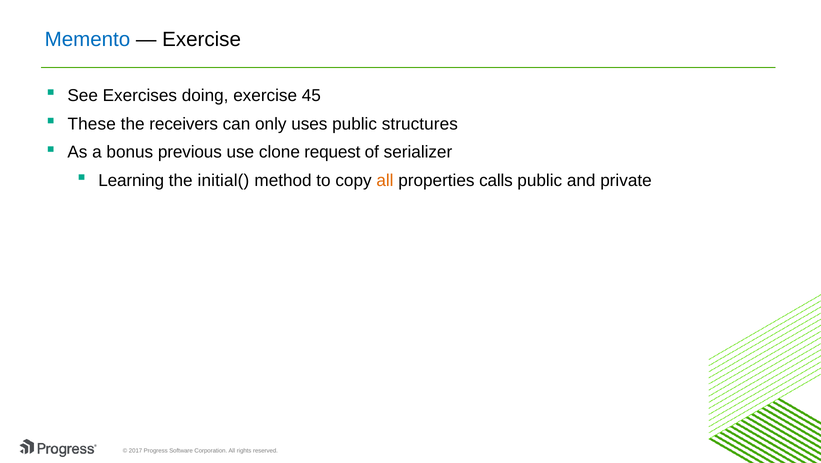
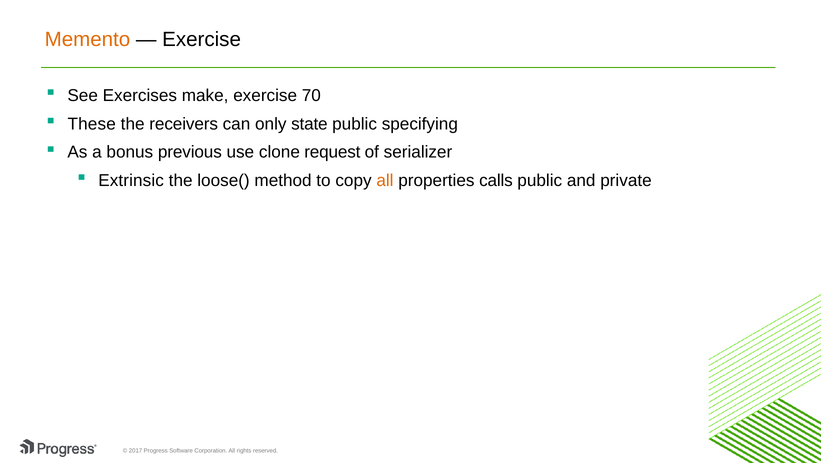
Memento colour: blue -> orange
doing: doing -> make
45: 45 -> 70
uses: uses -> state
structures: structures -> specifying
Learning: Learning -> Extrinsic
initial(: initial( -> loose(
